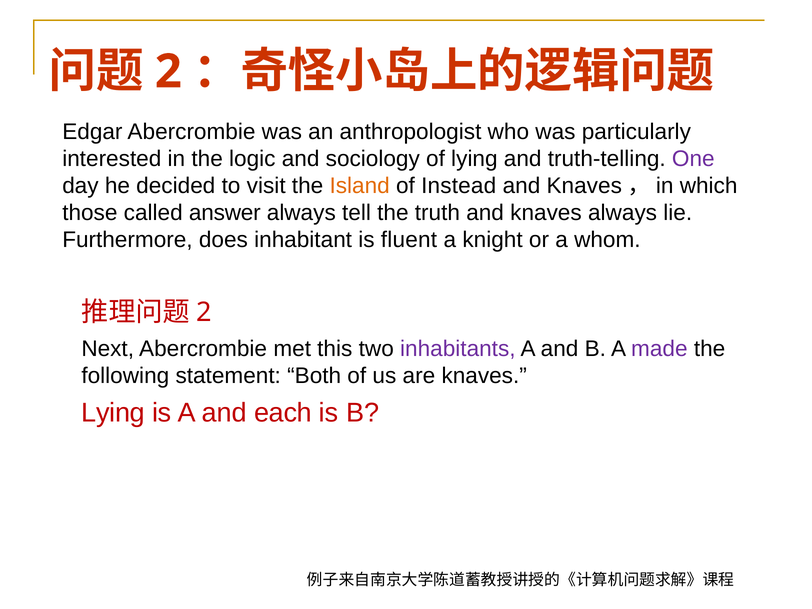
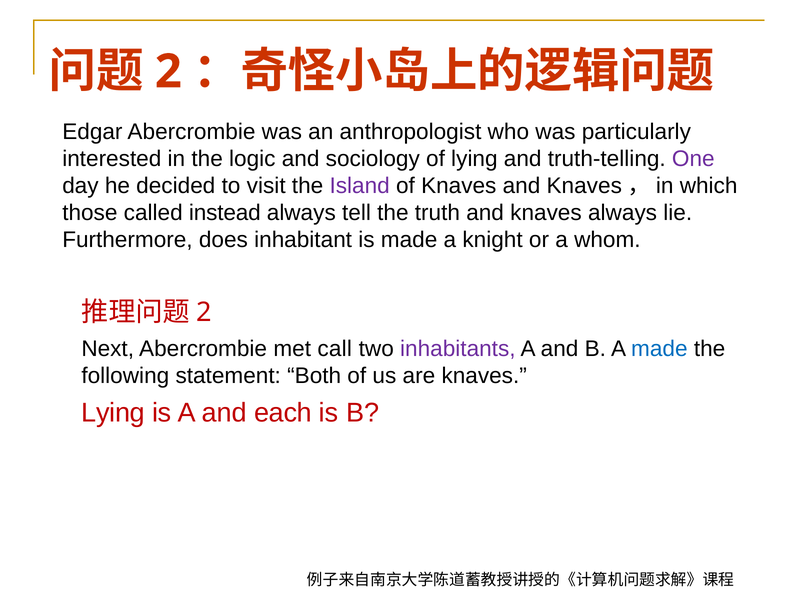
Island colour: orange -> purple
of Instead: Instead -> Knaves
answer: answer -> instead
is fluent: fluent -> made
this: this -> call
made at (659, 349) colour: purple -> blue
